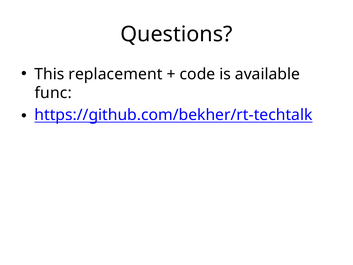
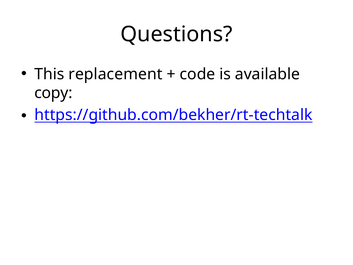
func: func -> copy
